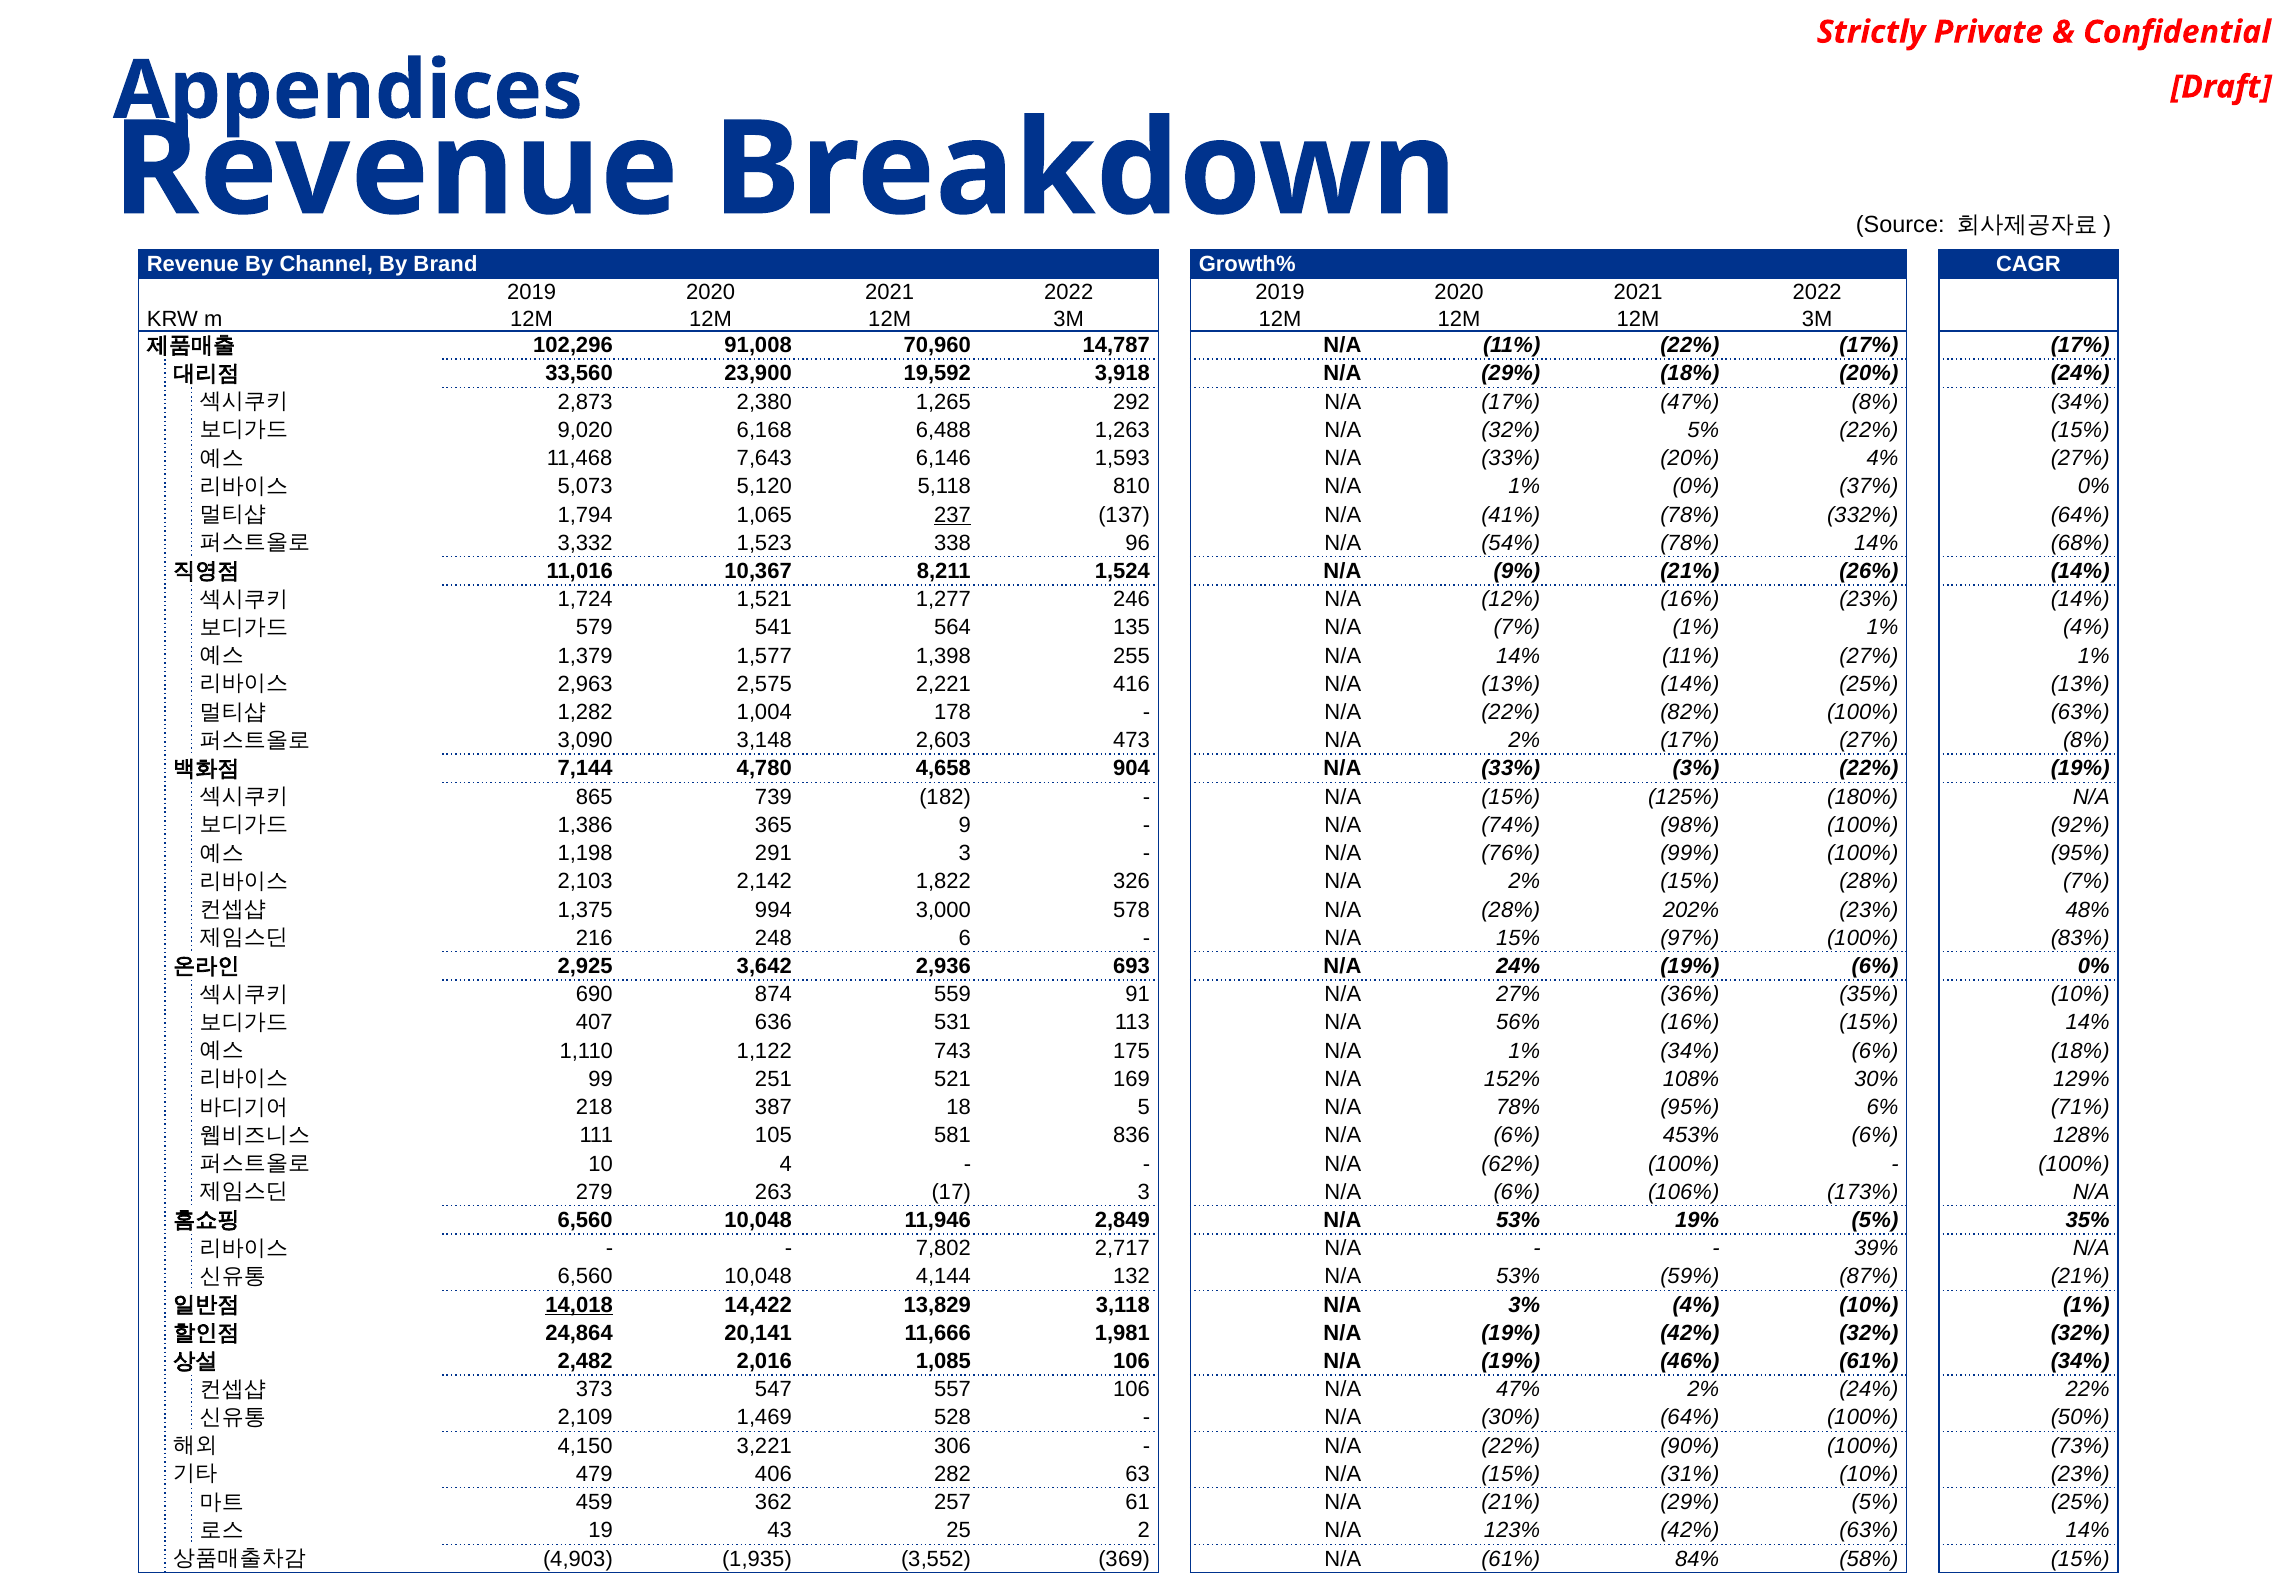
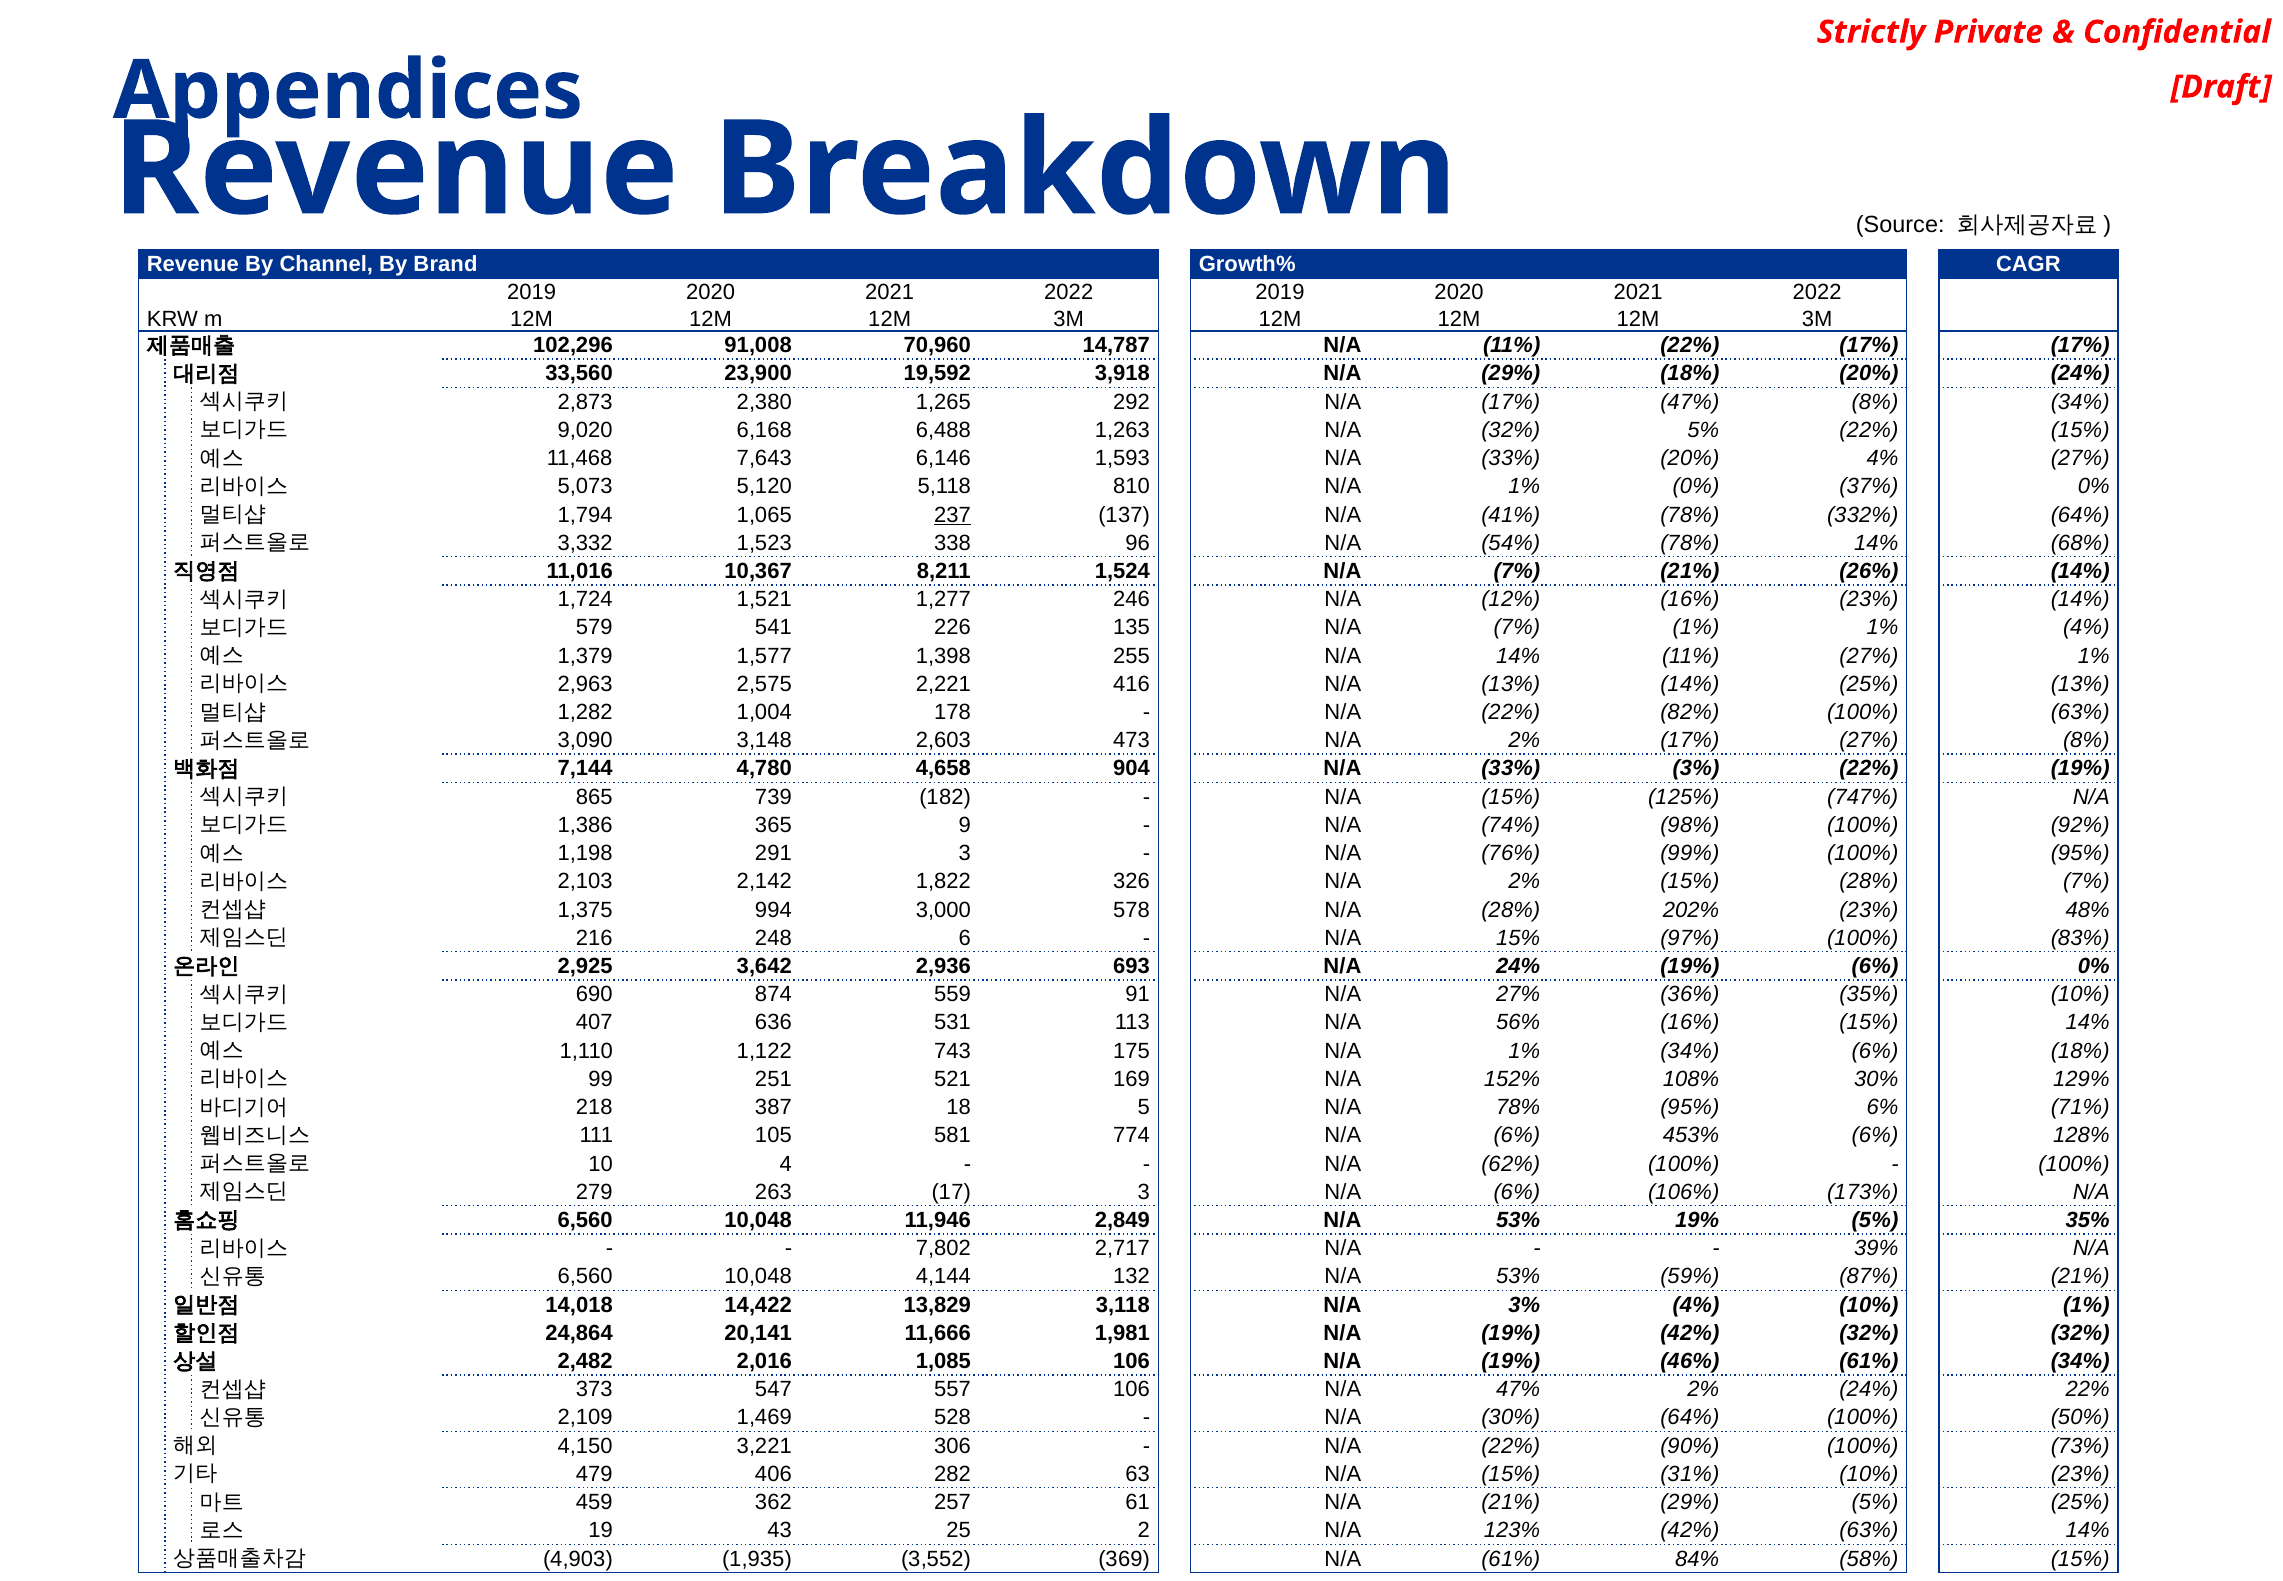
1,524 N/A 9%: 9% -> 7%
564: 564 -> 226
180%: 180% -> 747%
836: 836 -> 774
14,018 underline: present -> none
